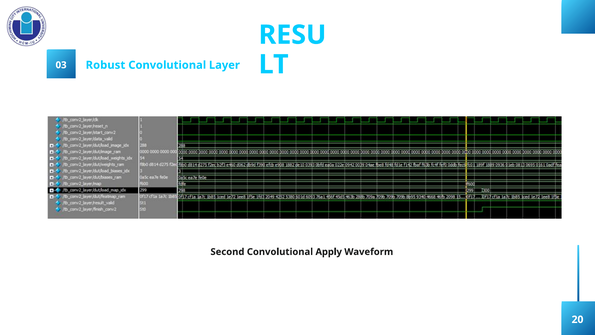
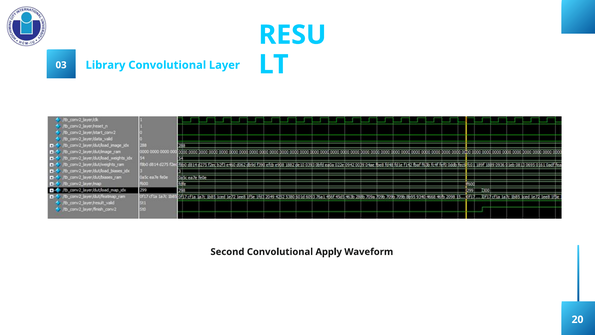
Robust: Robust -> Library
